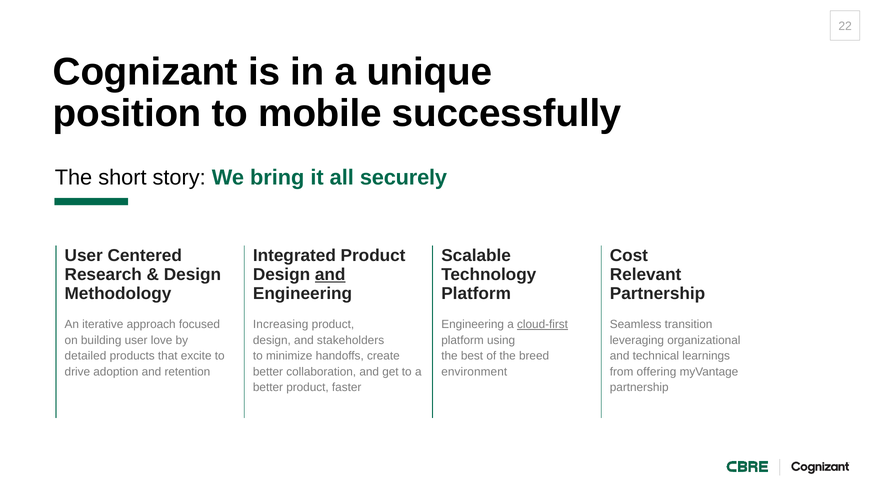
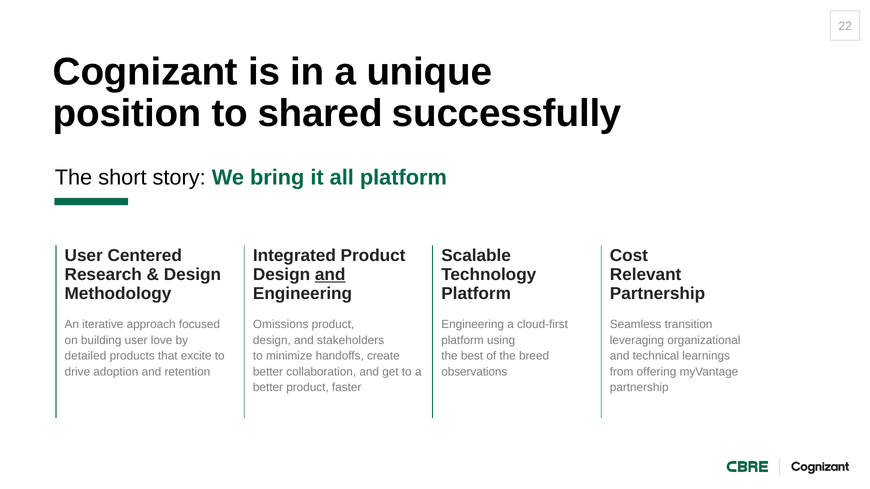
mobile: mobile -> shared
all securely: securely -> platform
Increasing: Increasing -> Omissions
cloud-first underline: present -> none
environment: environment -> observations
